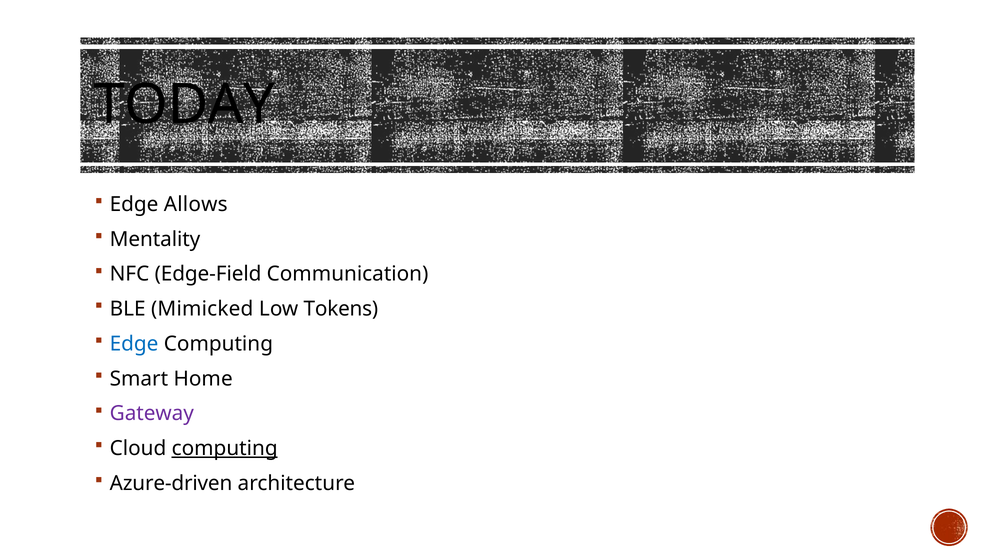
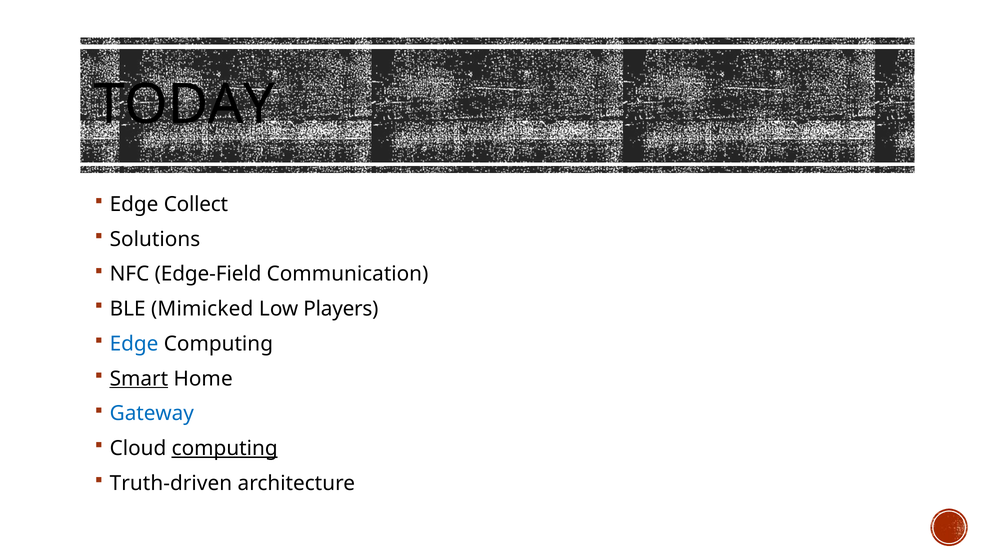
Allows: Allows -> Collect
Mentality: Mentality -> Solutions
Tokens: Tokens -> Players
Smart underline: none -> present
Gateway colour: purple -> blue
Azure-driven: Azure-driven -> Truth-driven
